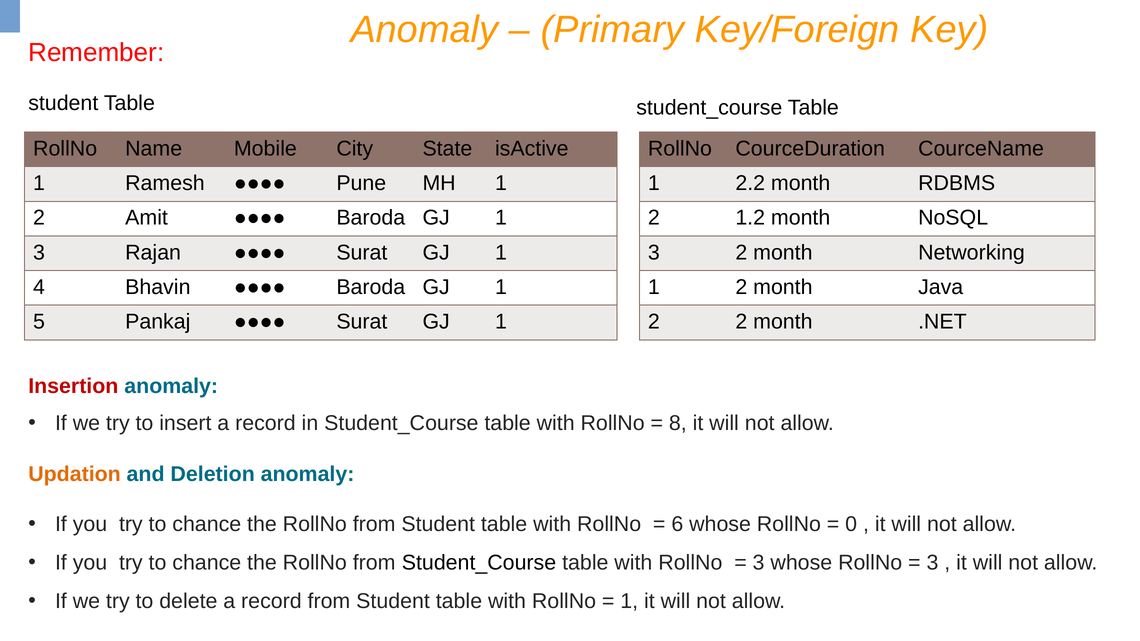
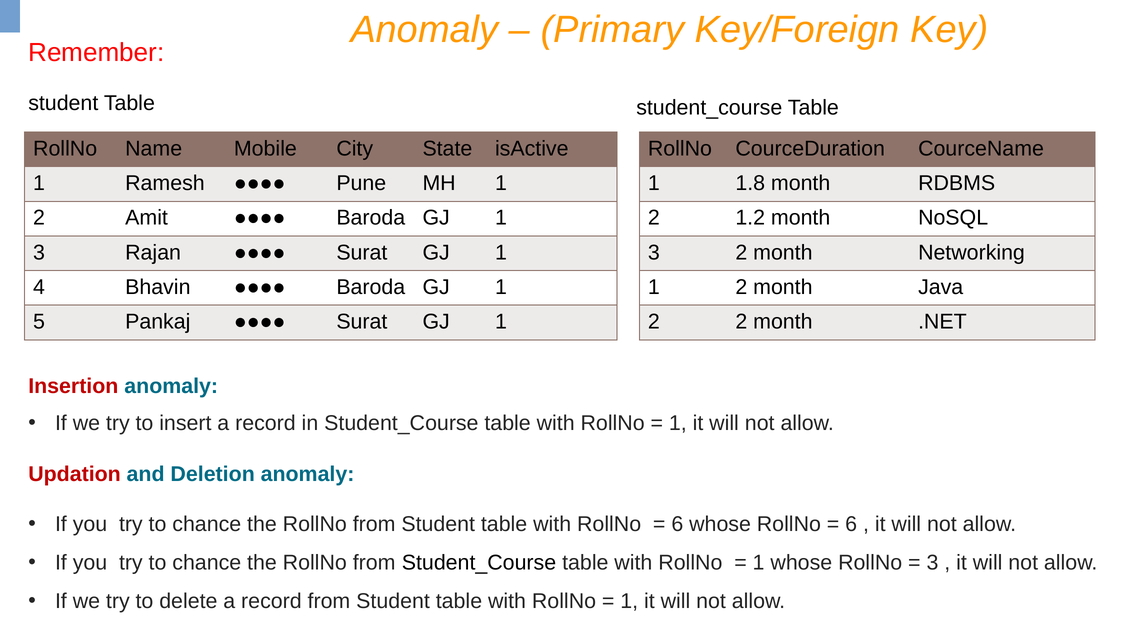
2.2: 2.2 -> 1.8
8 at (678, 423): 8 -> 1
Updation colour: orange -> red
0 at (851, 524): 0 -> 6
3 at (759, 563): 3 -> 1
